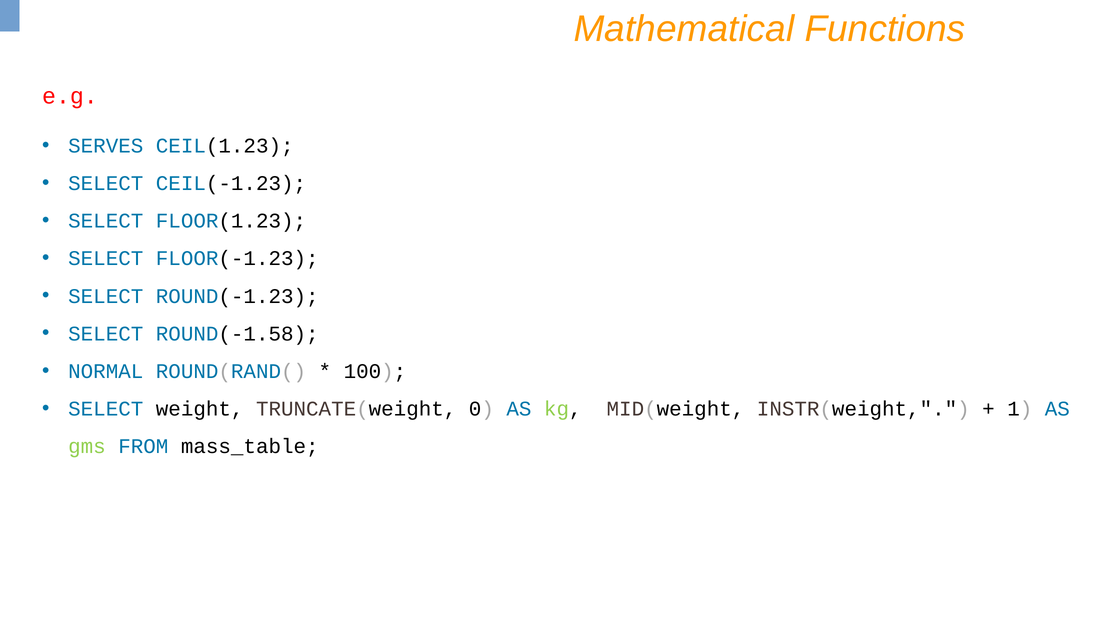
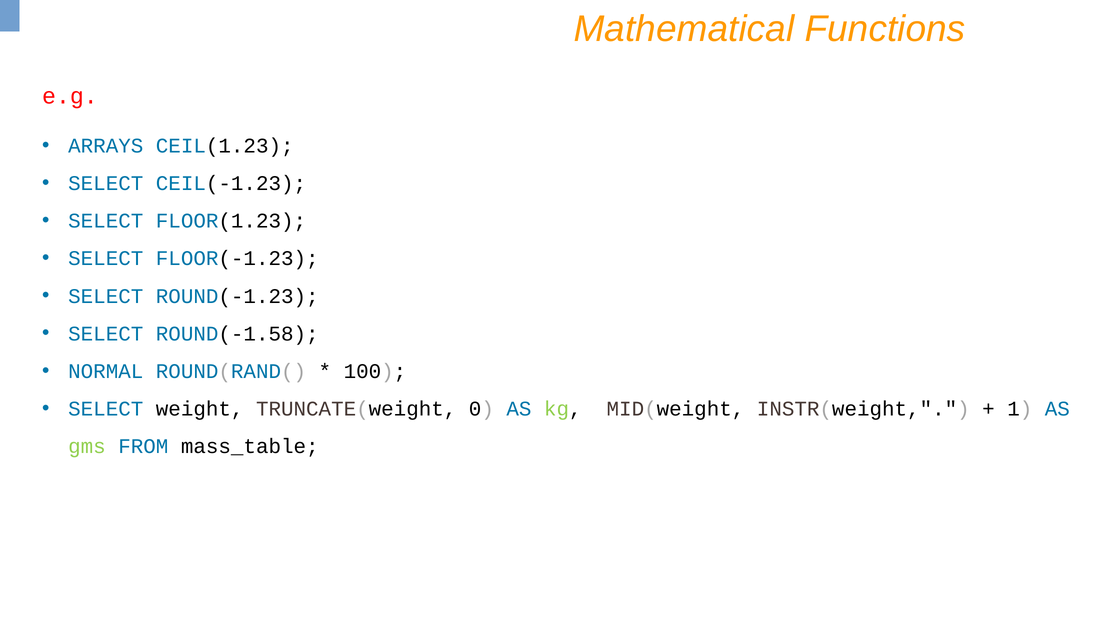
SERVES: SERVES -> ARRAYS
